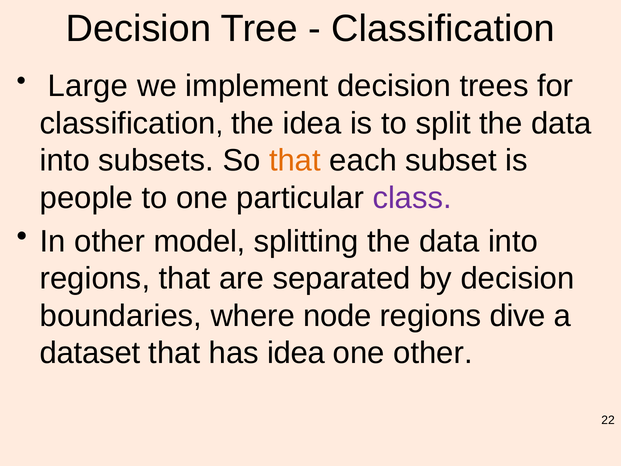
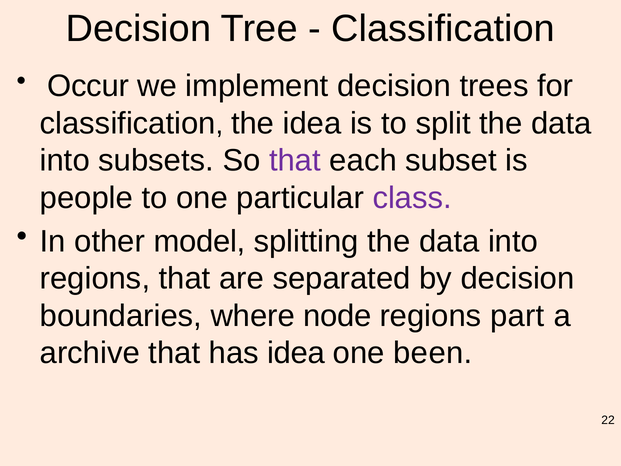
Large: Large -> Occur
that at (295, 161) colour: orange -> purple
dive: dive -> part
dataset: dataset -> archive
one other: other -> been
